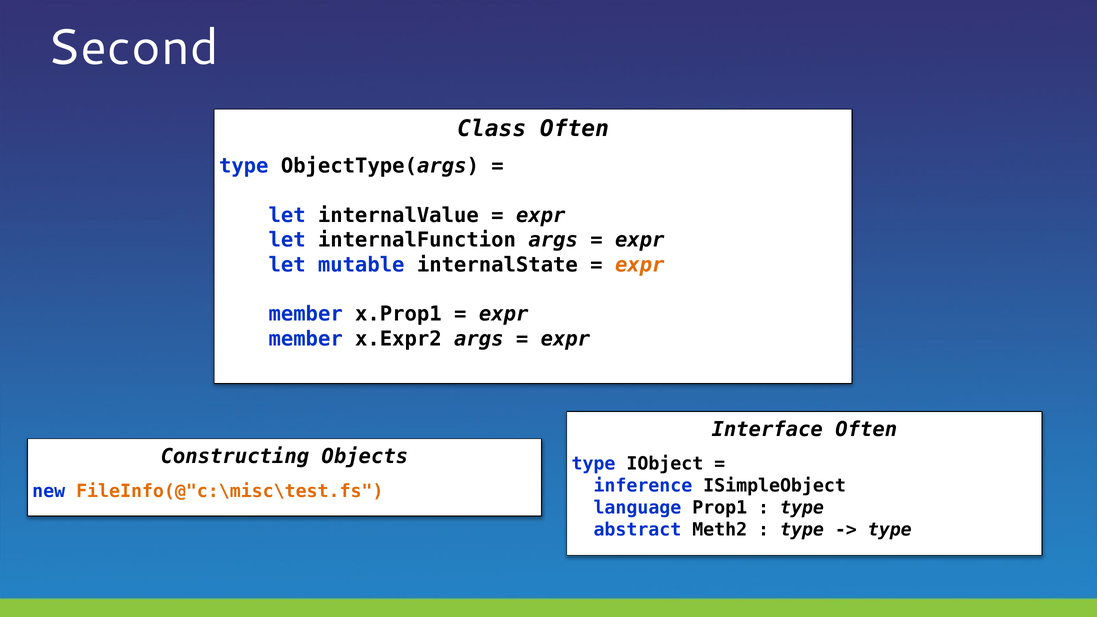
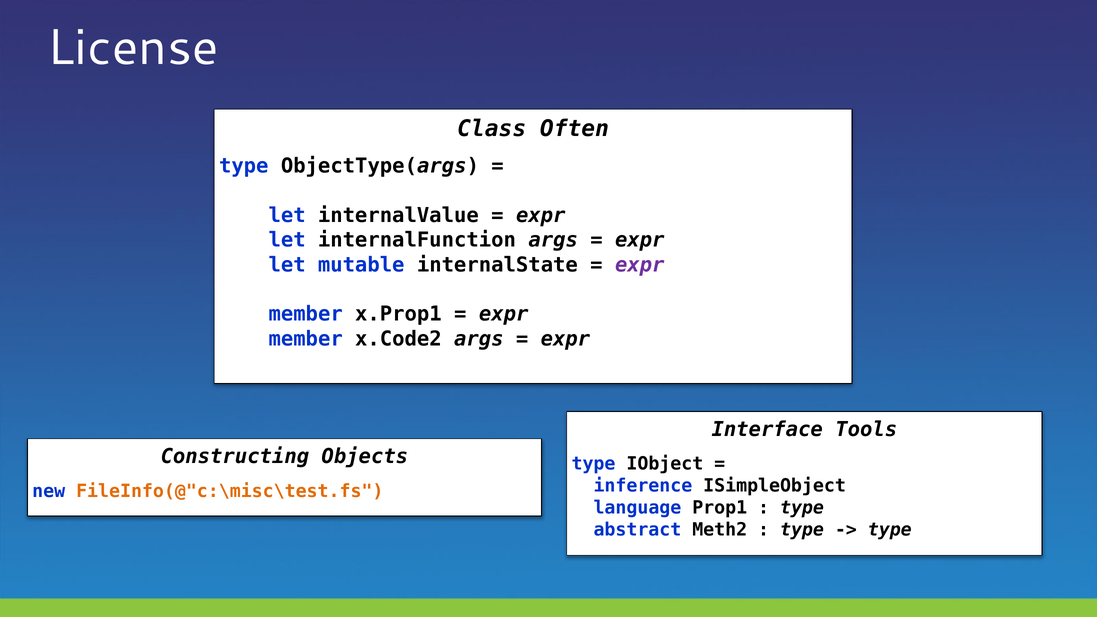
Second: Second -> License
expr at (640, 265) colour: orange -> purple
x.Expr2: x.Expr2 -> x.Code2
Interface Often: Often -> Tools
